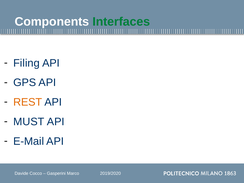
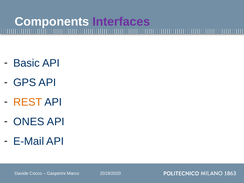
Interfaces colour: green -> purple
Filing: Filing -> Basic
MUST: MUST -> ONES
